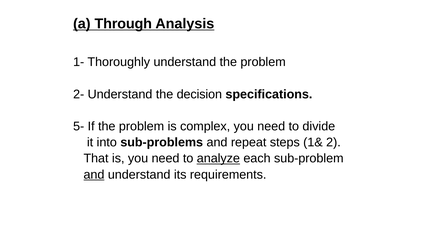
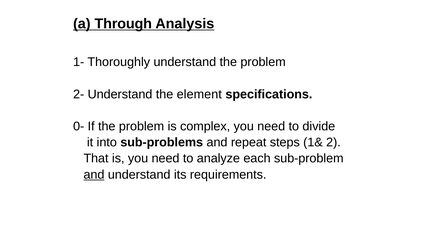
decision: decision -> element
5-: 5- -> 0-
analyze underline: present -> none
